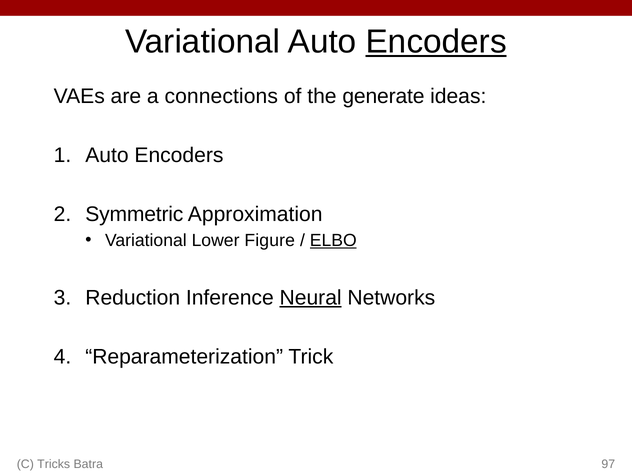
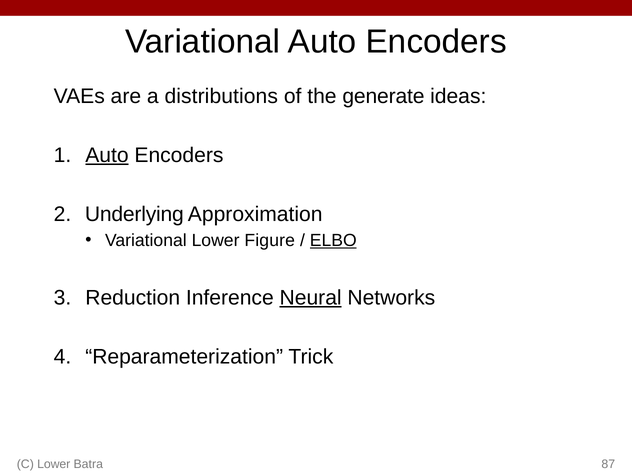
Encoders at (436, 42) underline: present -> none
connections: connections -> distributions
Auto at (107, 155) underline: none -> present
Symmetric: Symmetric -> Underlying
C Tricks: Tricks -> Lower
97: 97 -> 87
